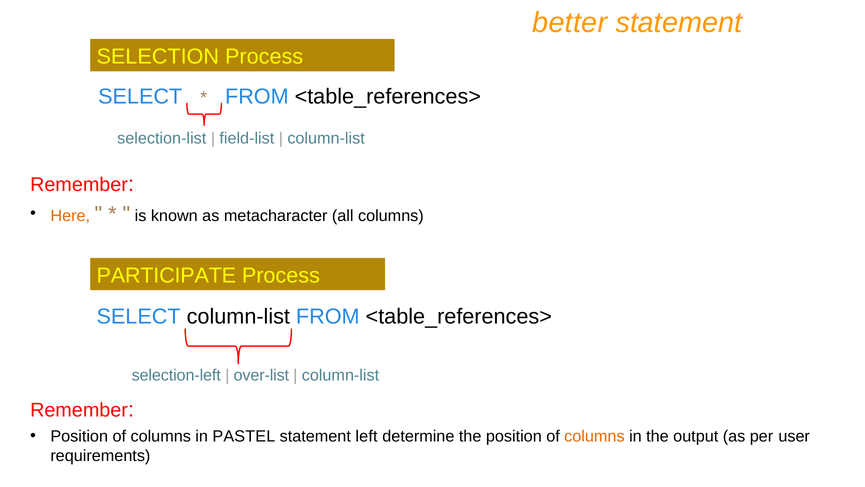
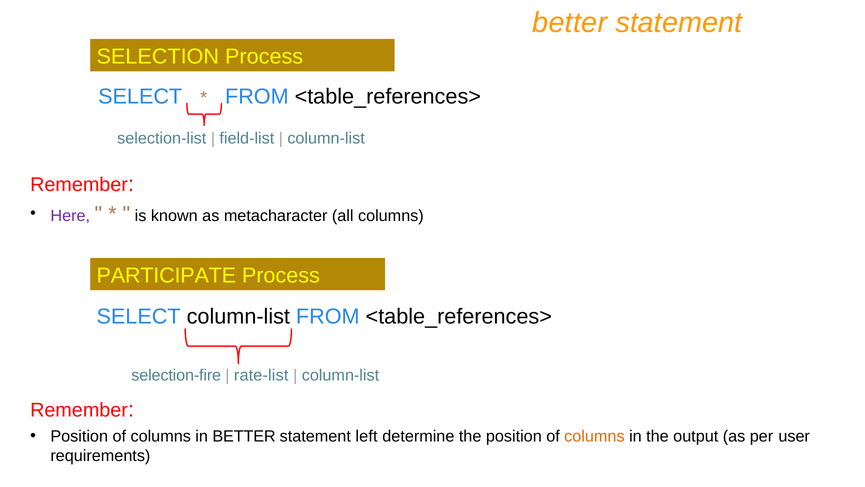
Here colour: orange -> purple
selection-left: selection-left -> selection-fire
over-list: over-list -> rate-list
in PASTEL: PASTEL -> BETTER
